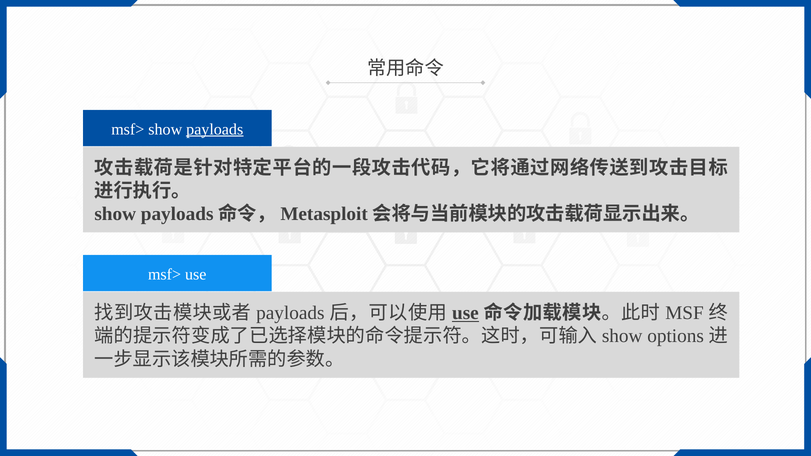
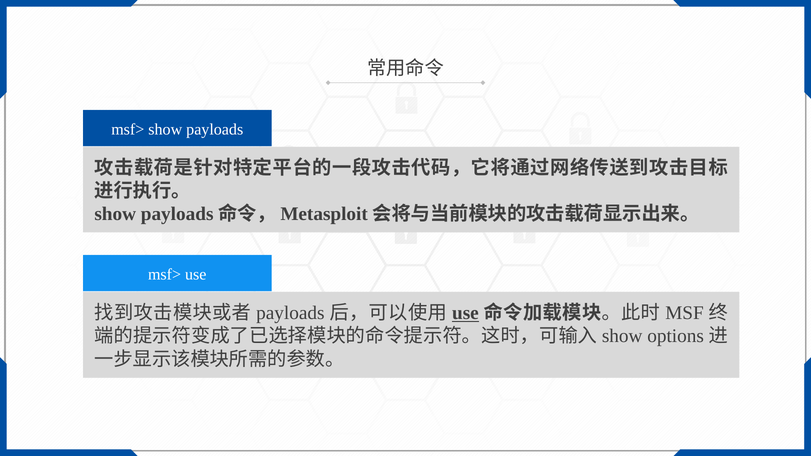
payloads at (215, 129) underline: present -> none
